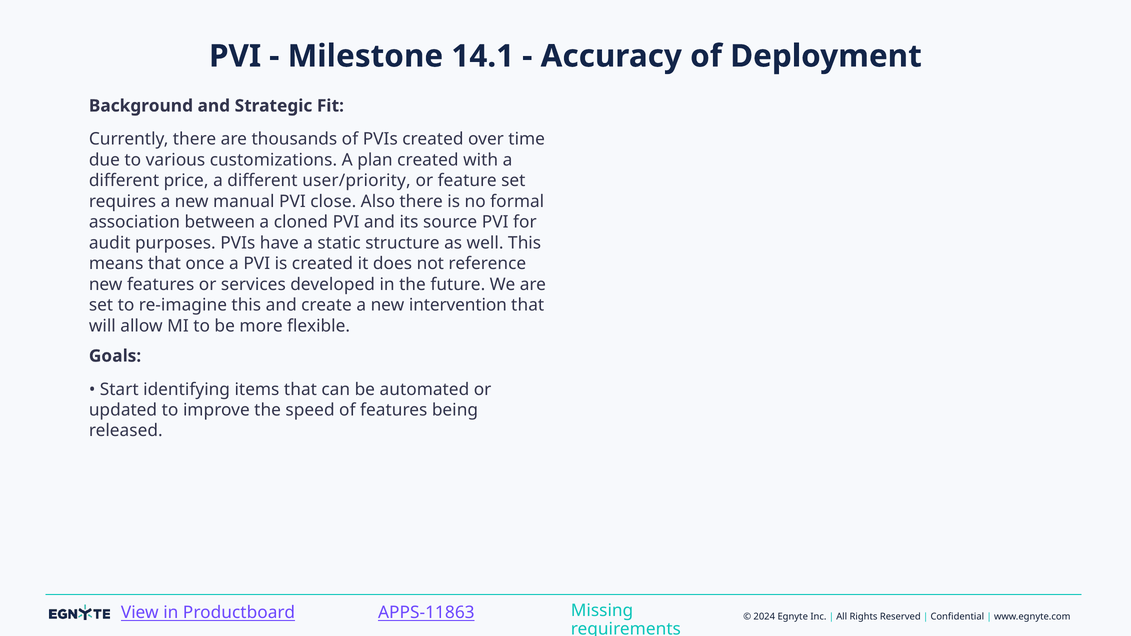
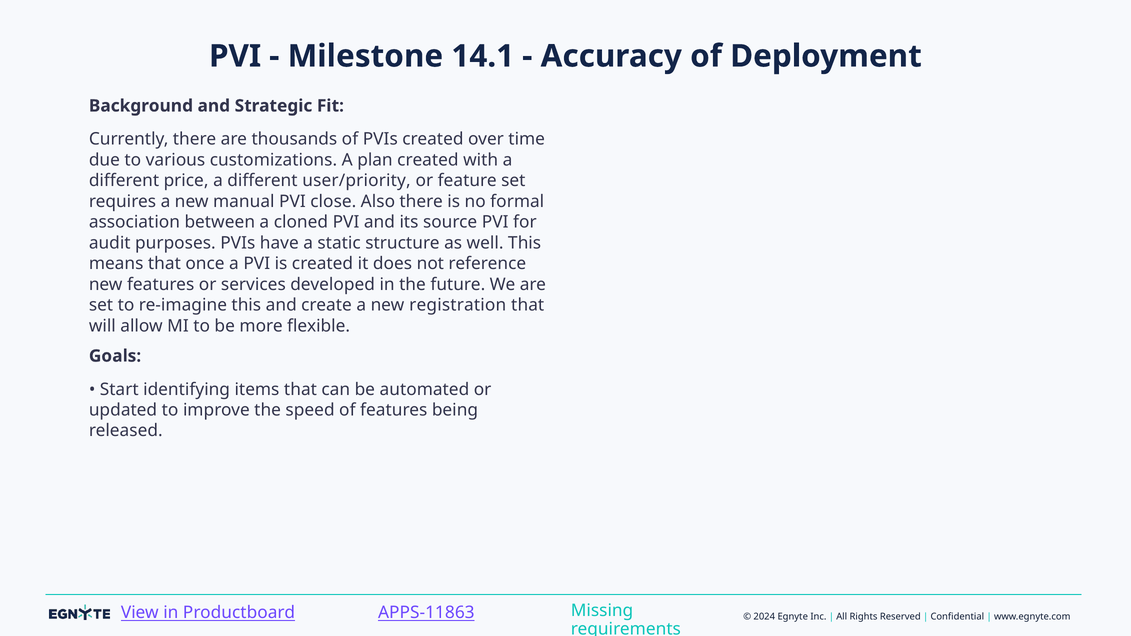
intervention: intervention -> registration
